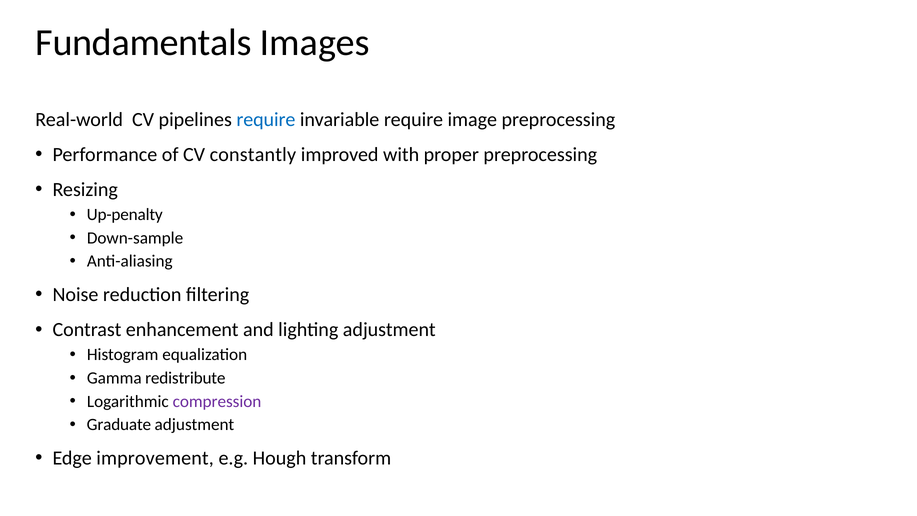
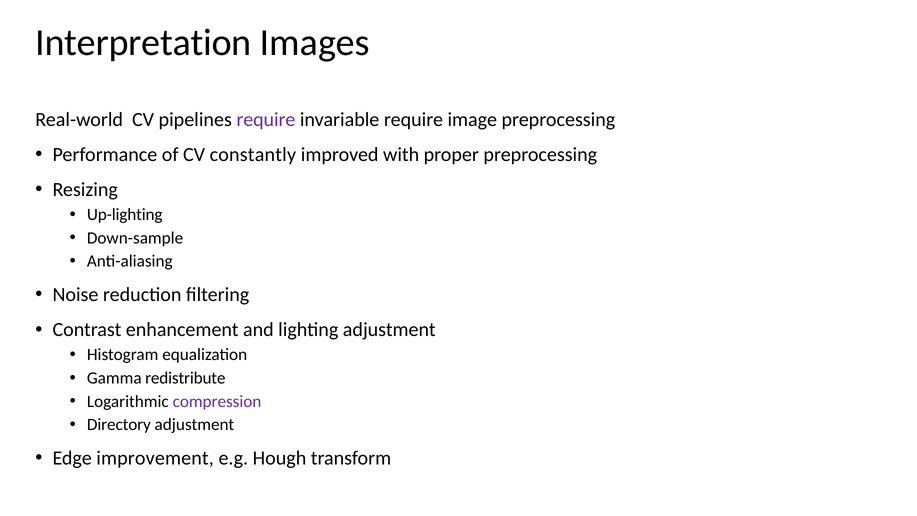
Fundamentals: Fundamentals -> Interpretation
require at (266, 119) colour: blue -> purple
Up-penalty: Up-penalty -> Up-lighting
Graduate: Graduate -> Directory
